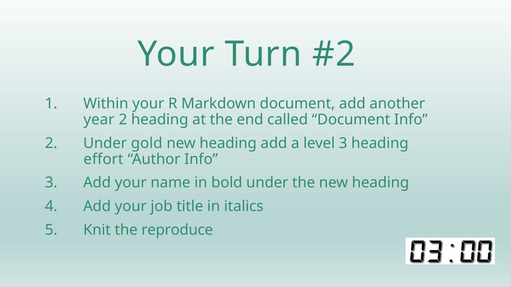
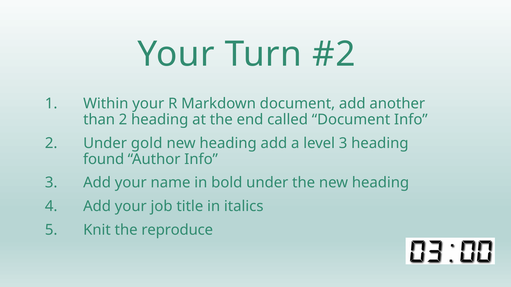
year: year -> than
effort: effort -> found
